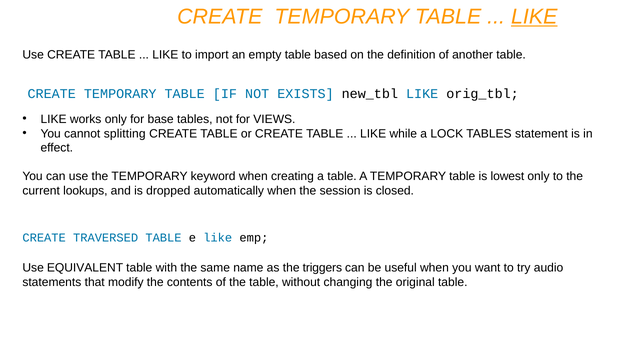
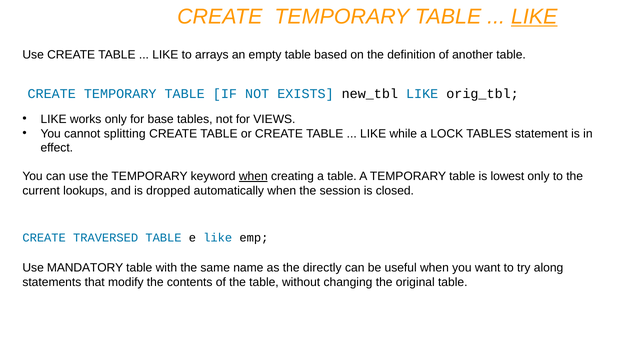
import: import -> arrays
when at (253, 176) underline: none -> present
EQUIVALENT: EQUIVALENT -> MANDATORY
triggers: triggers -> directly
audio: audio -> along
